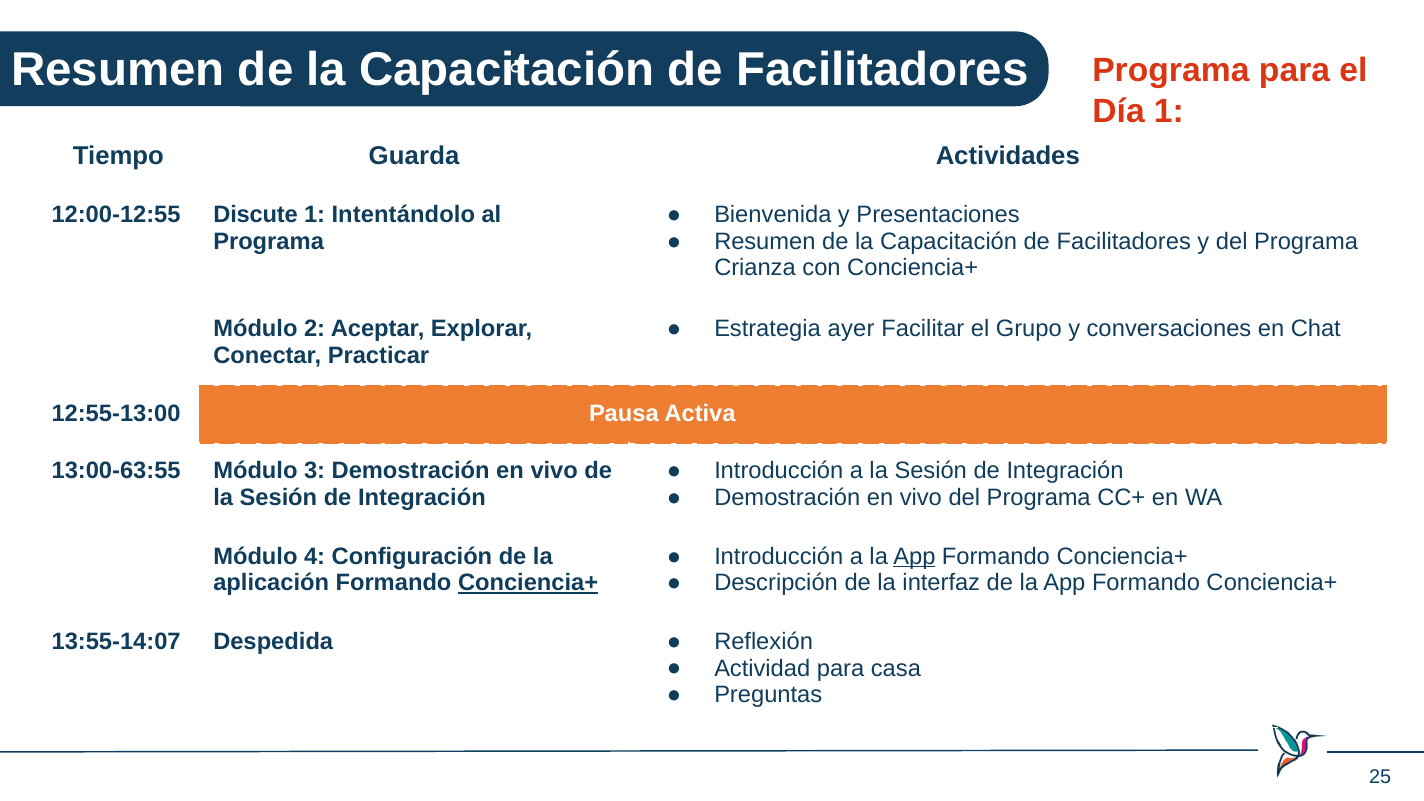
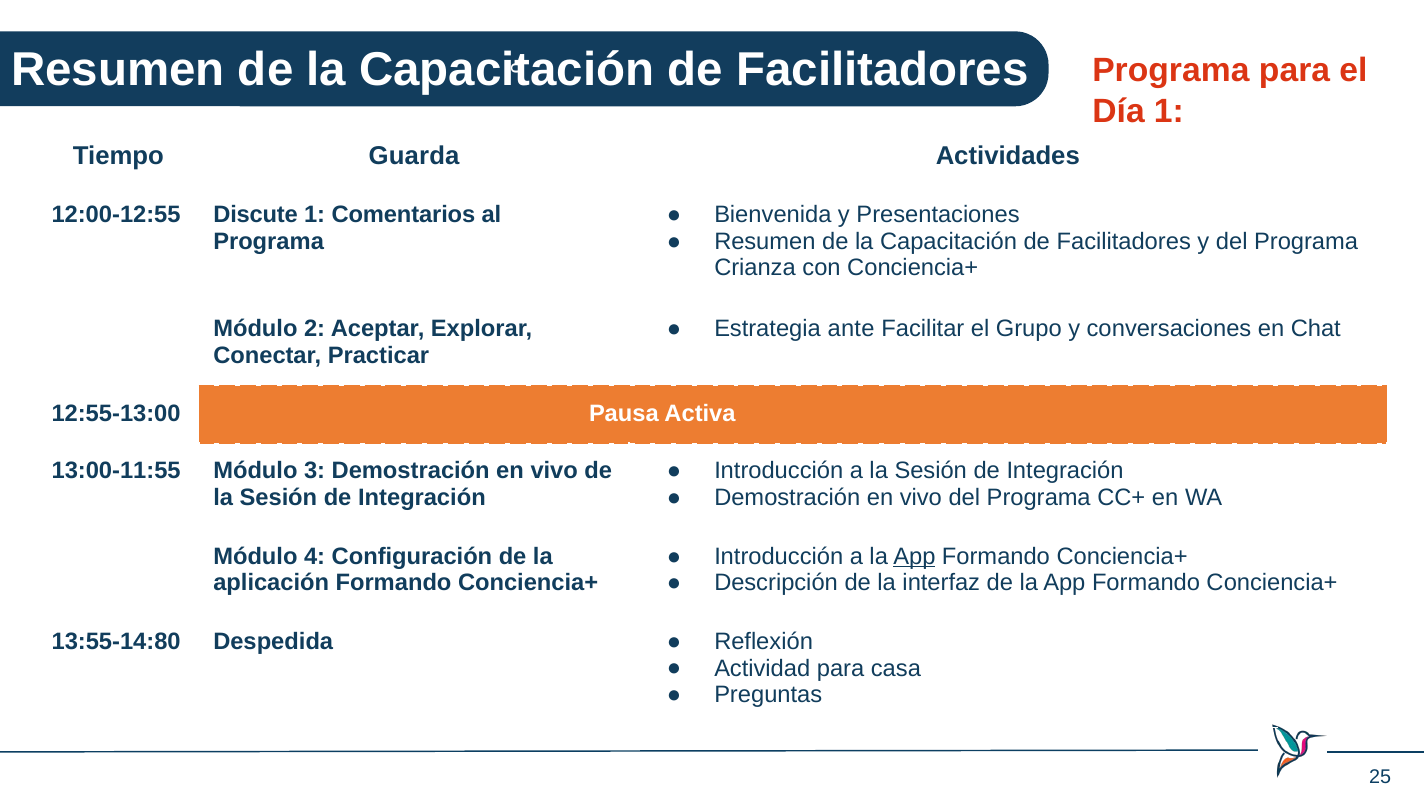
Intentándolo: Intentándolo -> Comentarios
ayer: ayer -> ante
13:00-63:55: 13:00-63:55 -> 13:00-11:55
Conciencia+ at (528, 583) underline: present -> none
13:55-14:07: 13:55-14:07 -> 13:55-14:80
